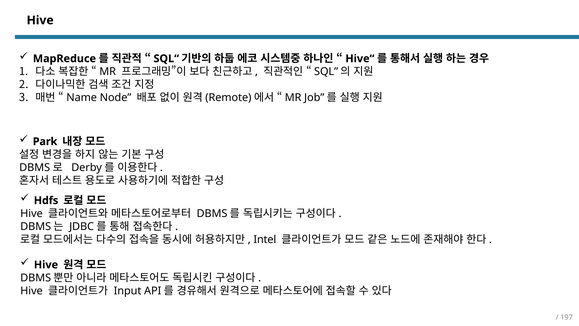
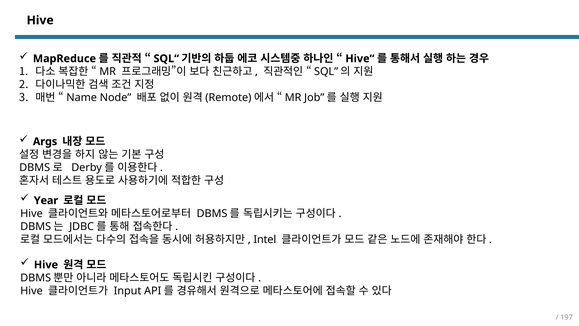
Park: Park -> Args
Hdfs: Hdfs -> Year
